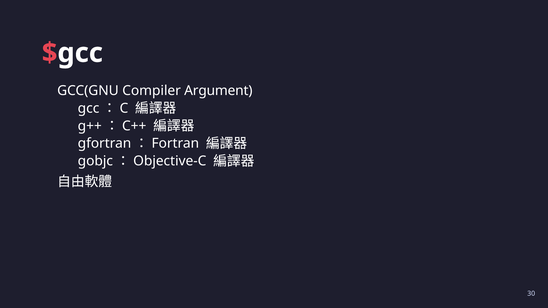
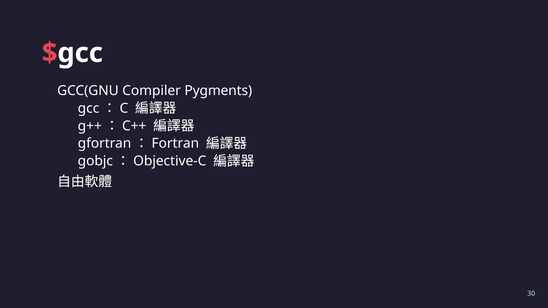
Argument: Argument -> Pygments
